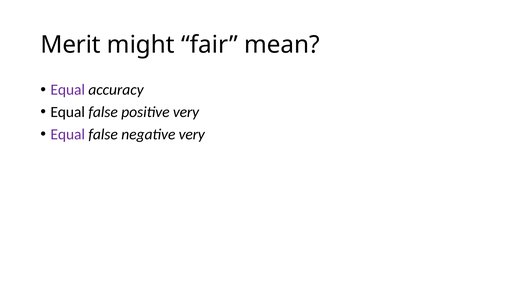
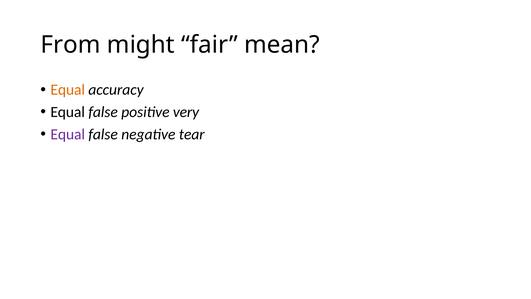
Merit: Merit -> From
Equal at (68, 90) colour: purple -> orange
negative very: very -> tear
